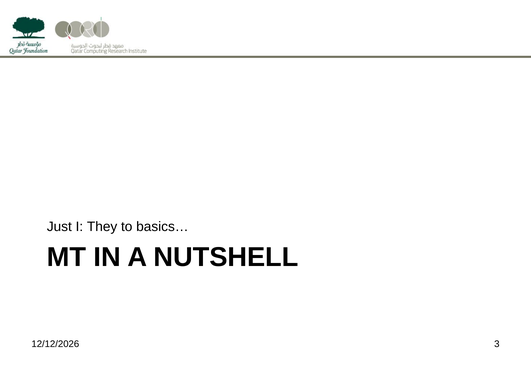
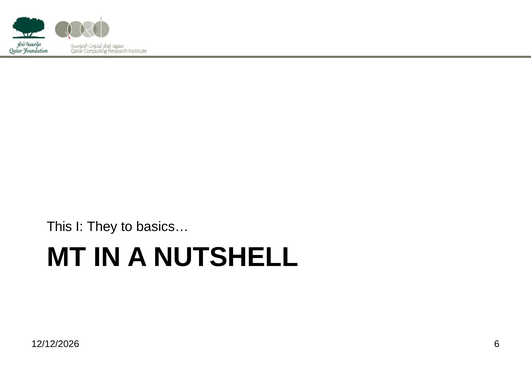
Just: Just -> This
3: 3 -> 6
